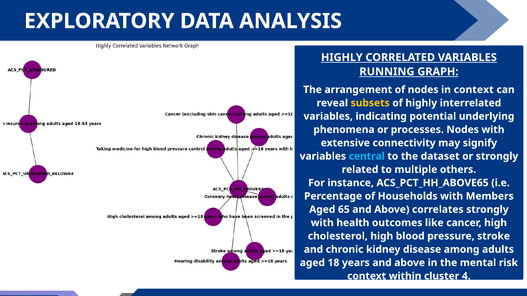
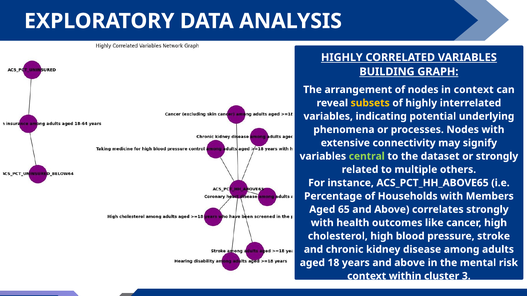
RUNNING: RUNNING -> BUILDING
central colour: light blue -> light green
4: 4 -> 3
